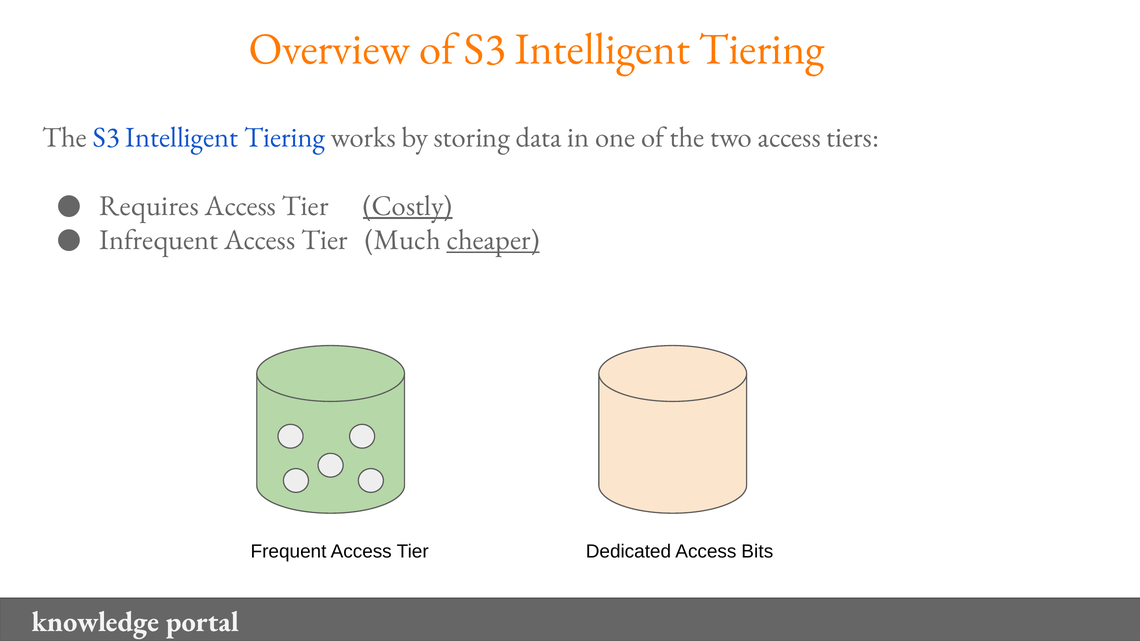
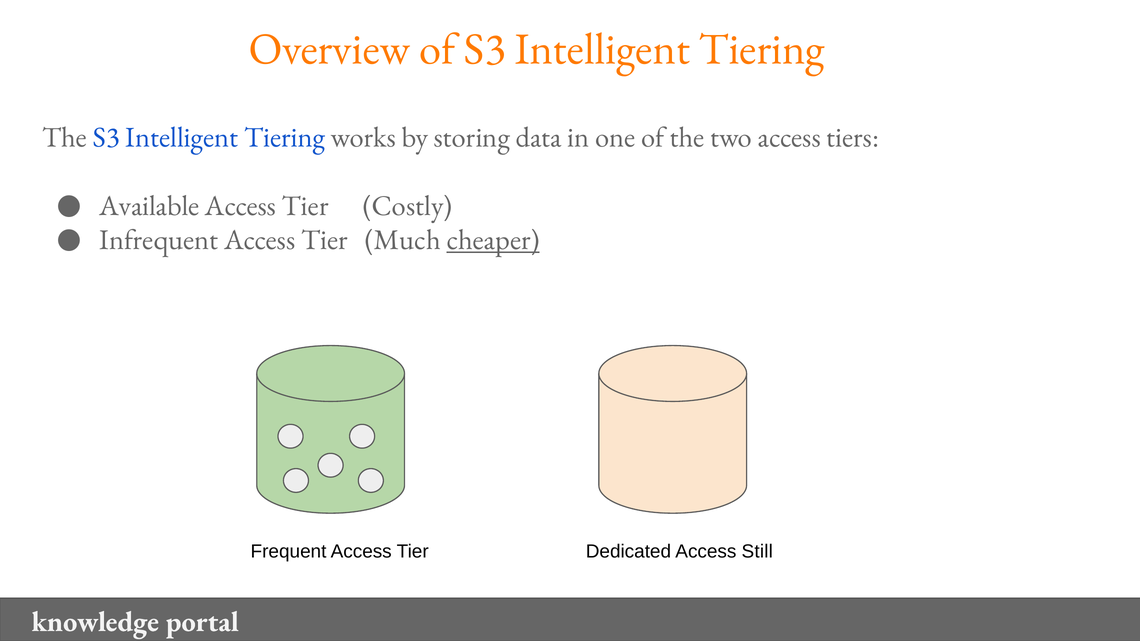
Requires: Requires -> Available
Costly underline: present -> none
Bits: Bits -> Still
